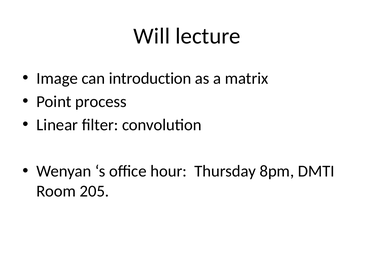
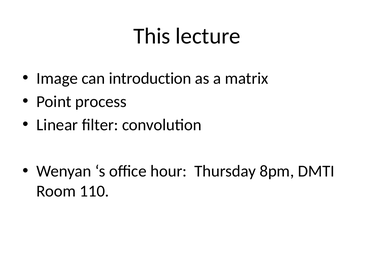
Will: Will -> This
205: 205 -> 110
